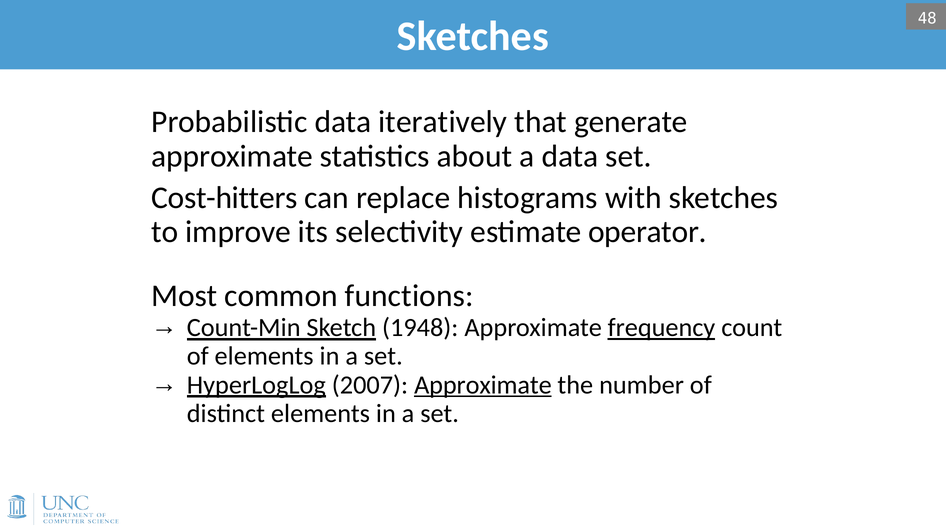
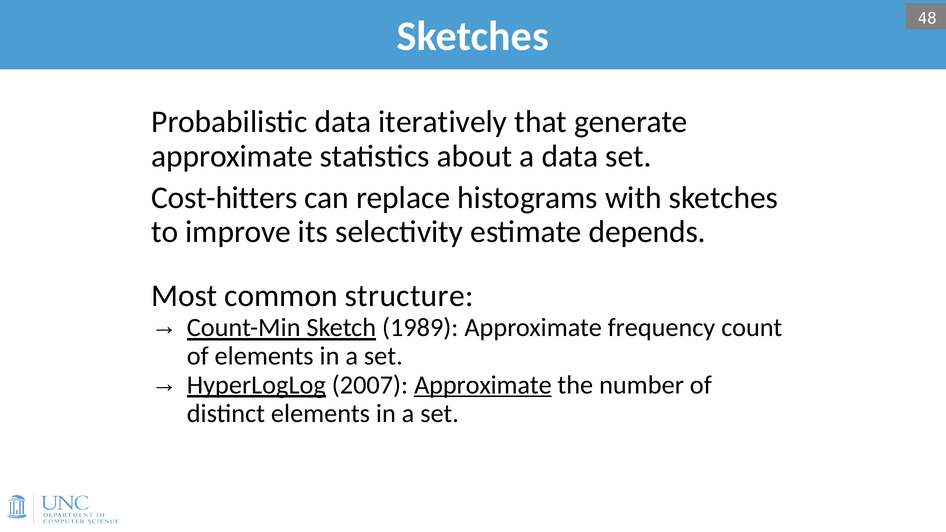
operator: operator -> depends
functions: functions -> structure
1948: 1948 -> 1989
frequency underline: present -> none
